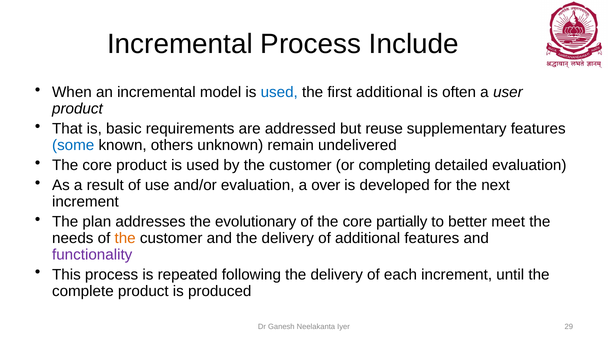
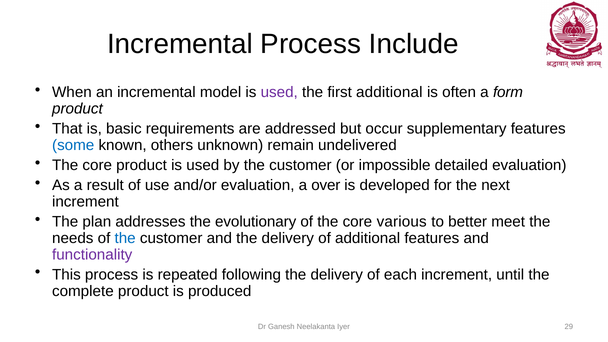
used at (279, 92) colour: blue -> purple
user: user -> form
reuse: reuse -> occur
completing: completing -> impossible
partially: partially -> various
the at (125, 238) colour: orange -> blue
